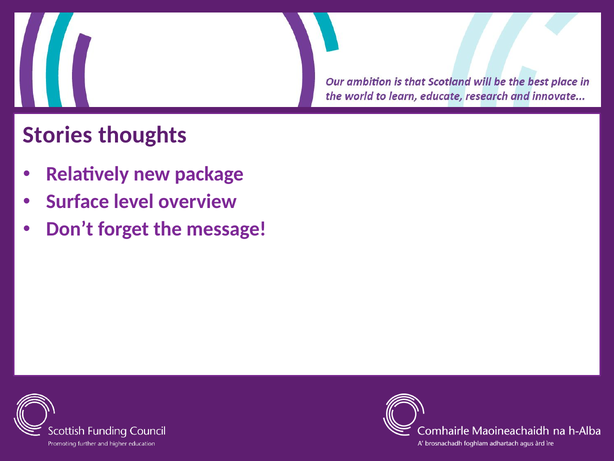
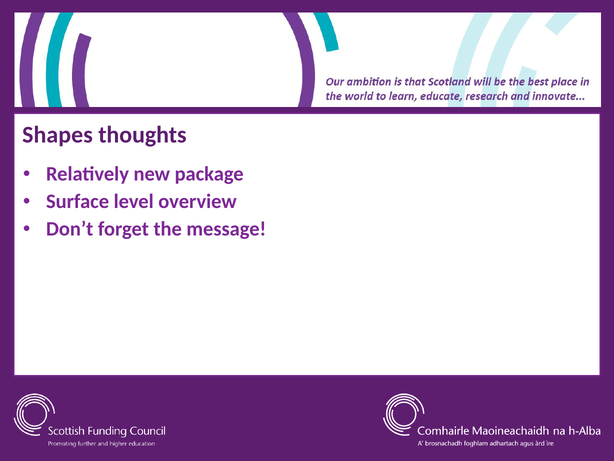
Stories: Stories -> Shapes
